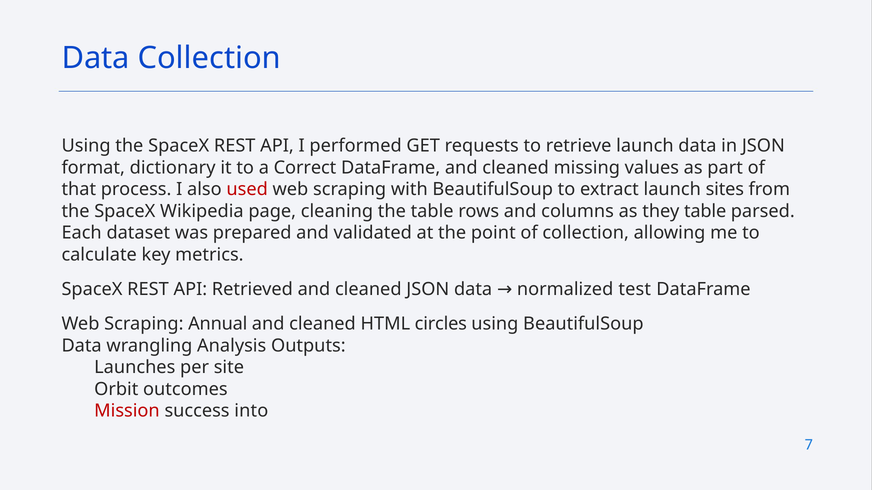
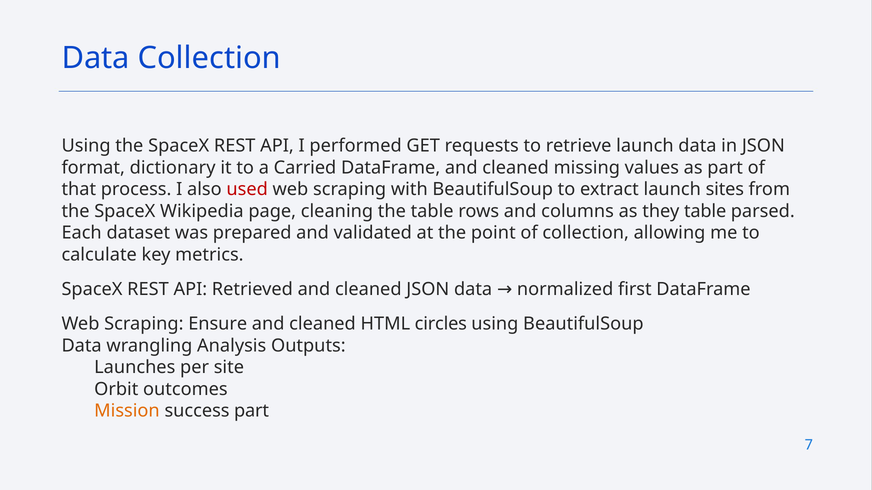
Correct: Correct -> Carried
test: test -> first
Annual: Annual -> Ensure
Mission colour: red -> orange
success into: into -> part
